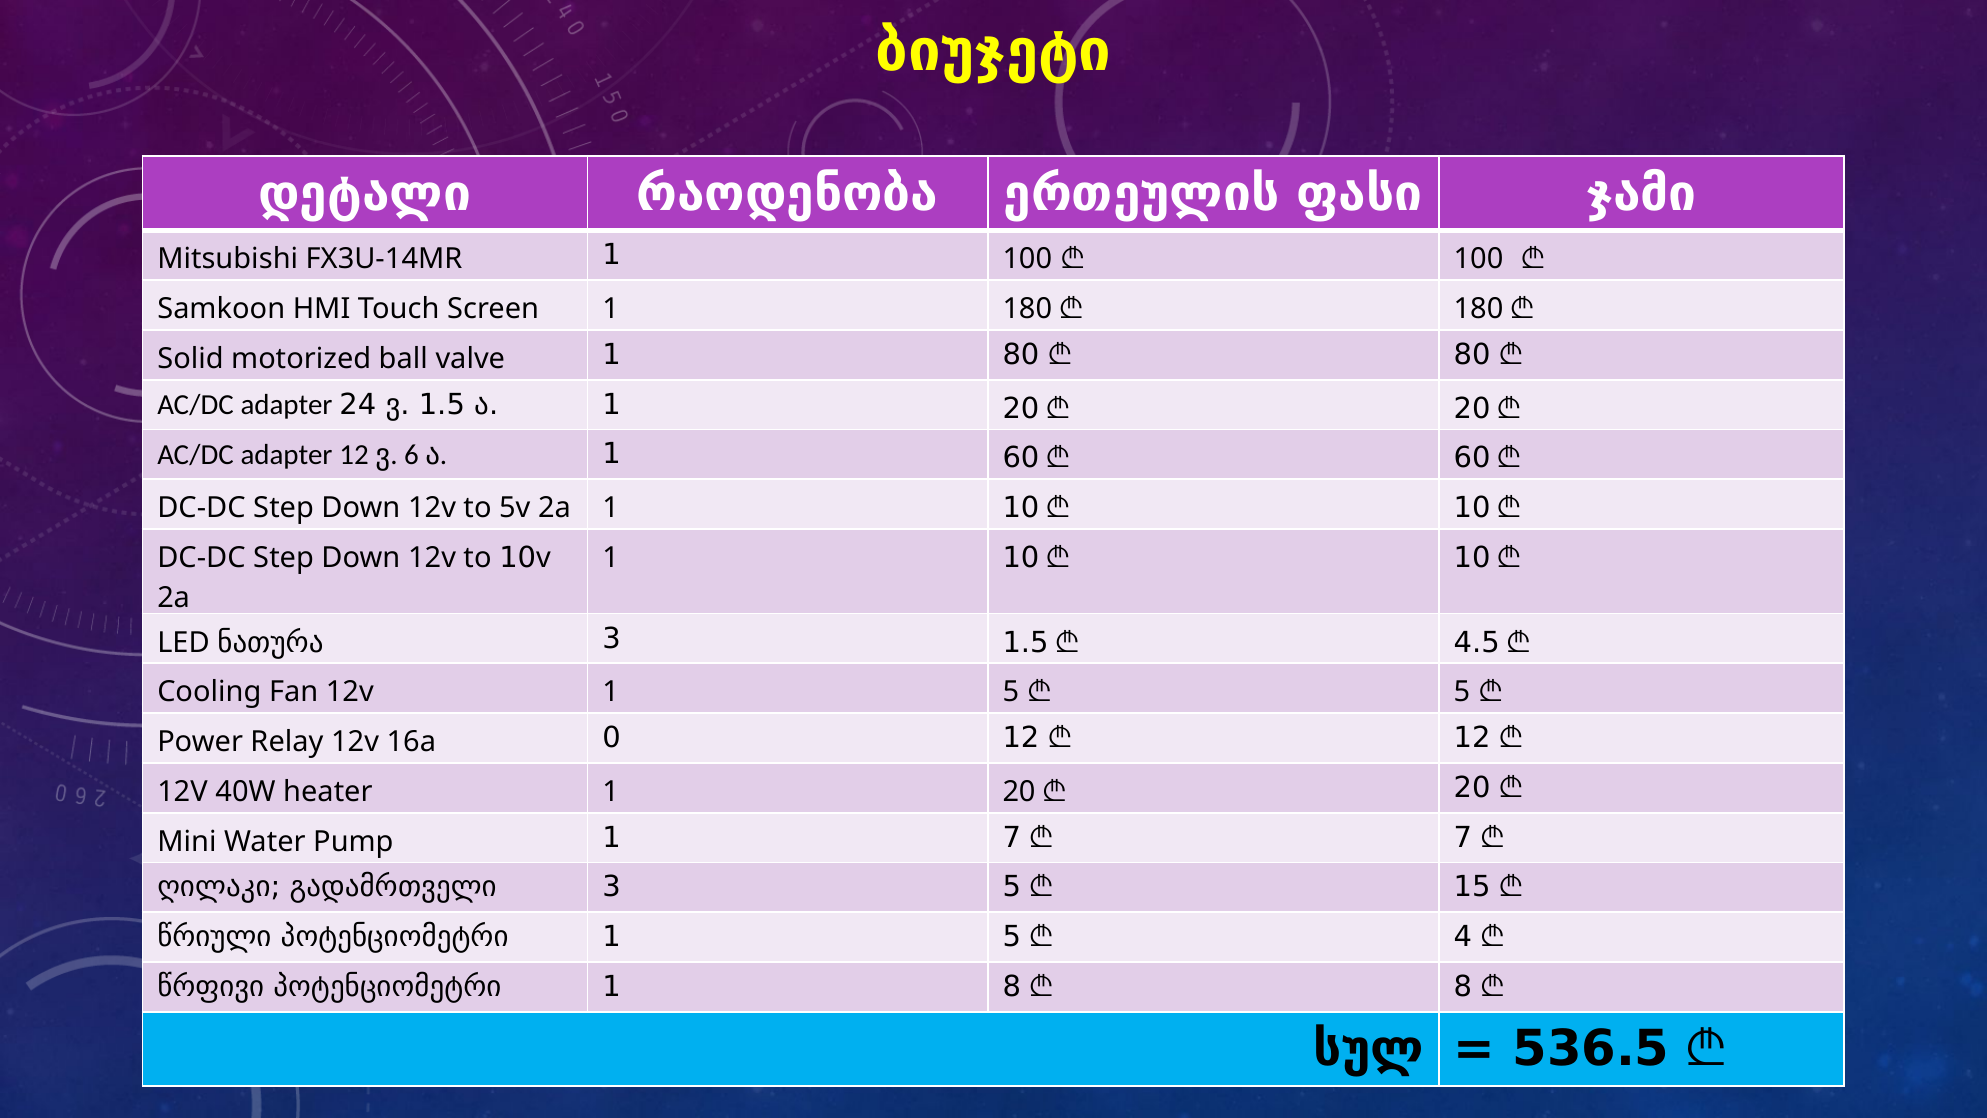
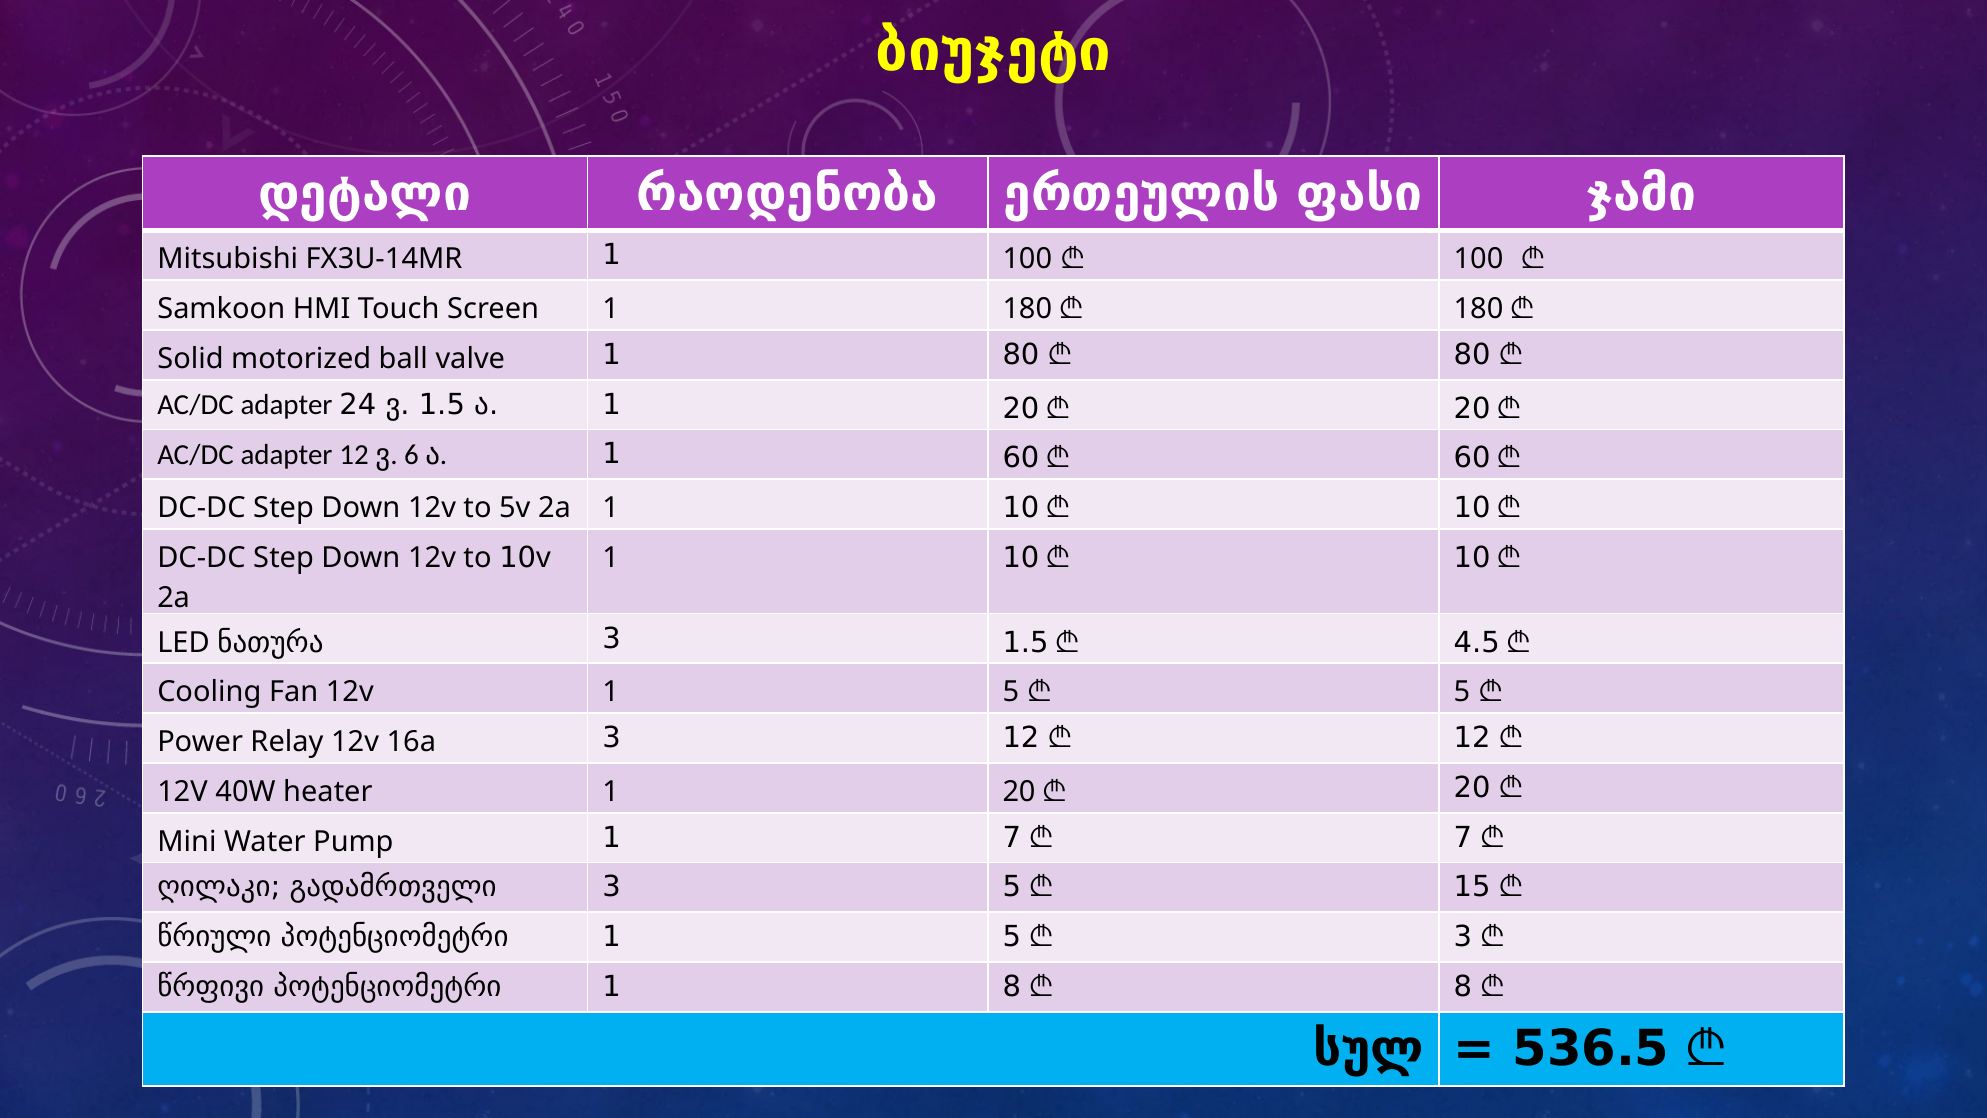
16a 0: 0 -> 3
4 at (1463, 937): 4 -> 3
